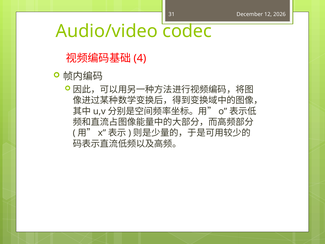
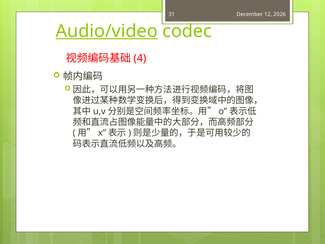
Audio/video underline: none -> present
